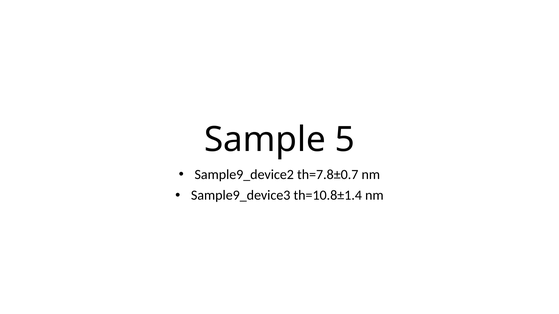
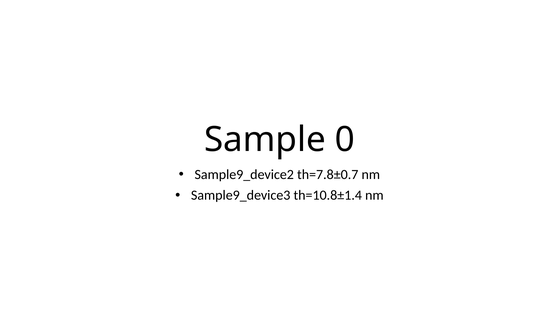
5: 5 -> 0
